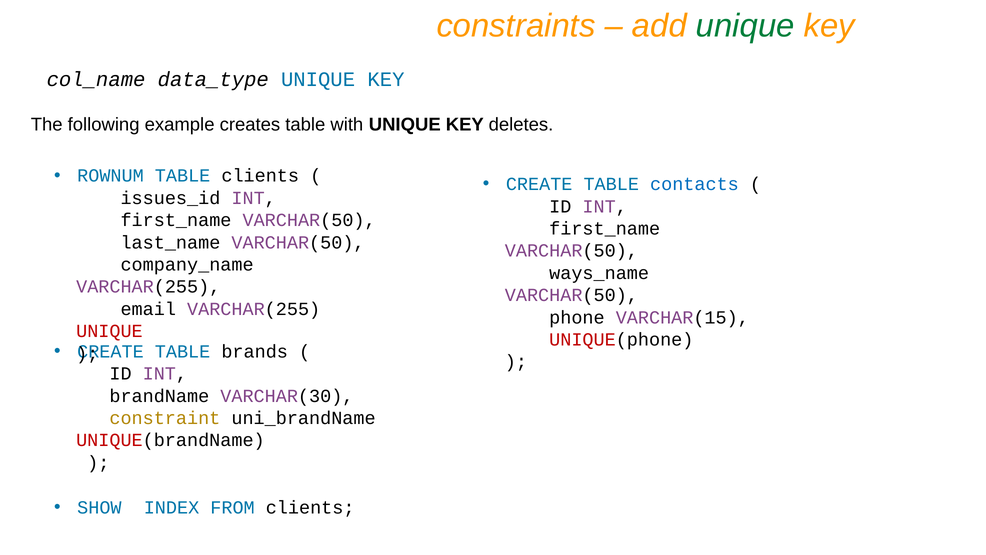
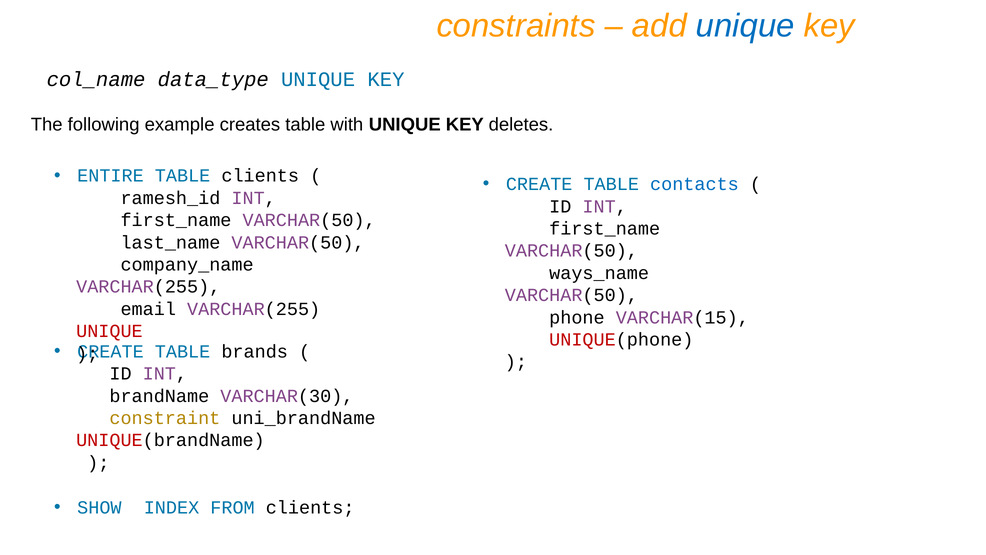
unique at (745, 26) colour: green -> blue
ROWNUM: ROWNUM -> ENTIRE
issues_id: issues_id -> ramesh_id
